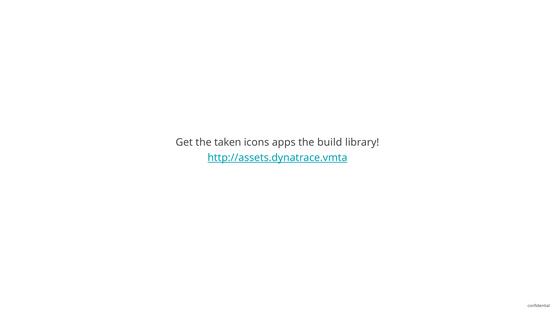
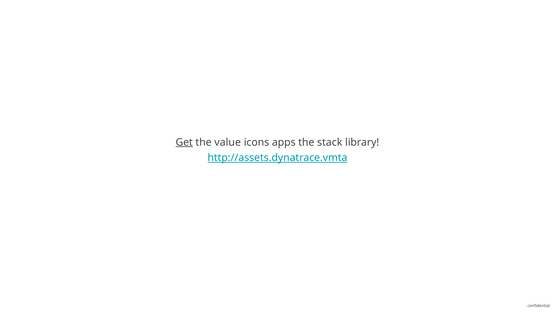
Get underline: none -> present
taken: taken -> value
build: build -> stack
